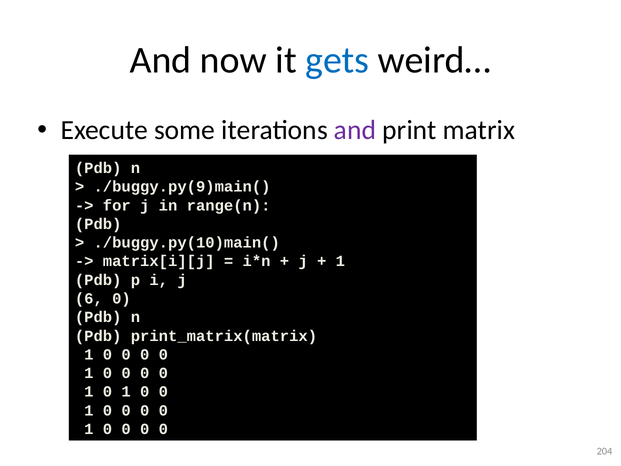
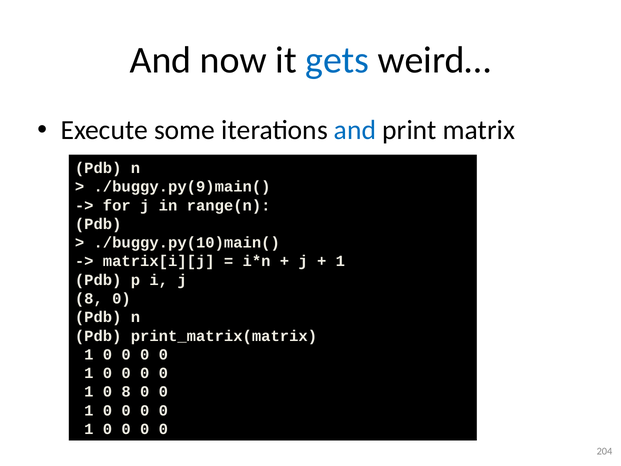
and at (355, 130) colour: purple -> blue
6 at (89, 298): 6 -> 8
1 0 1: 1 -> 8
